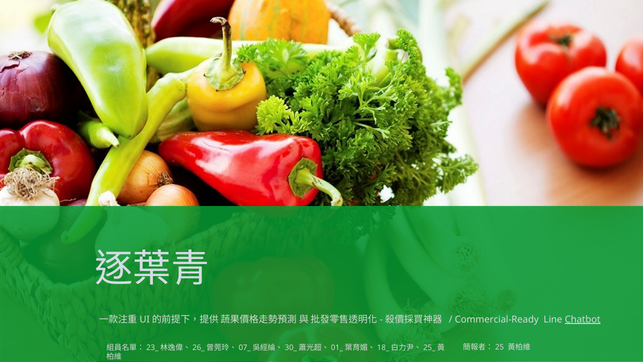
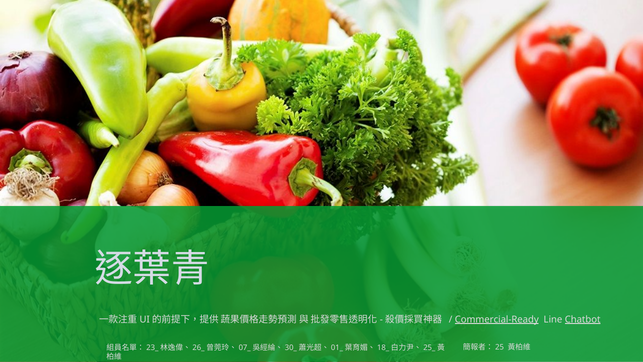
Commercial-Ready underline: none -> present
